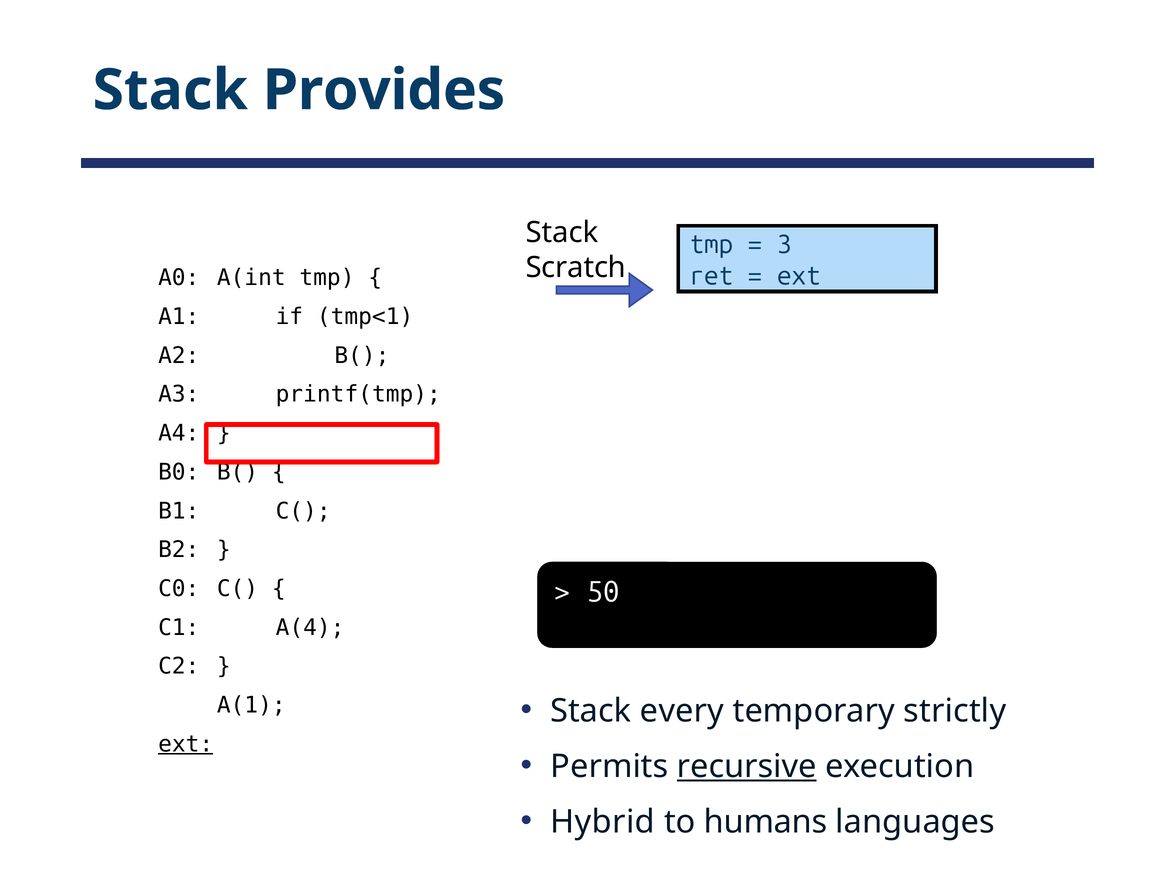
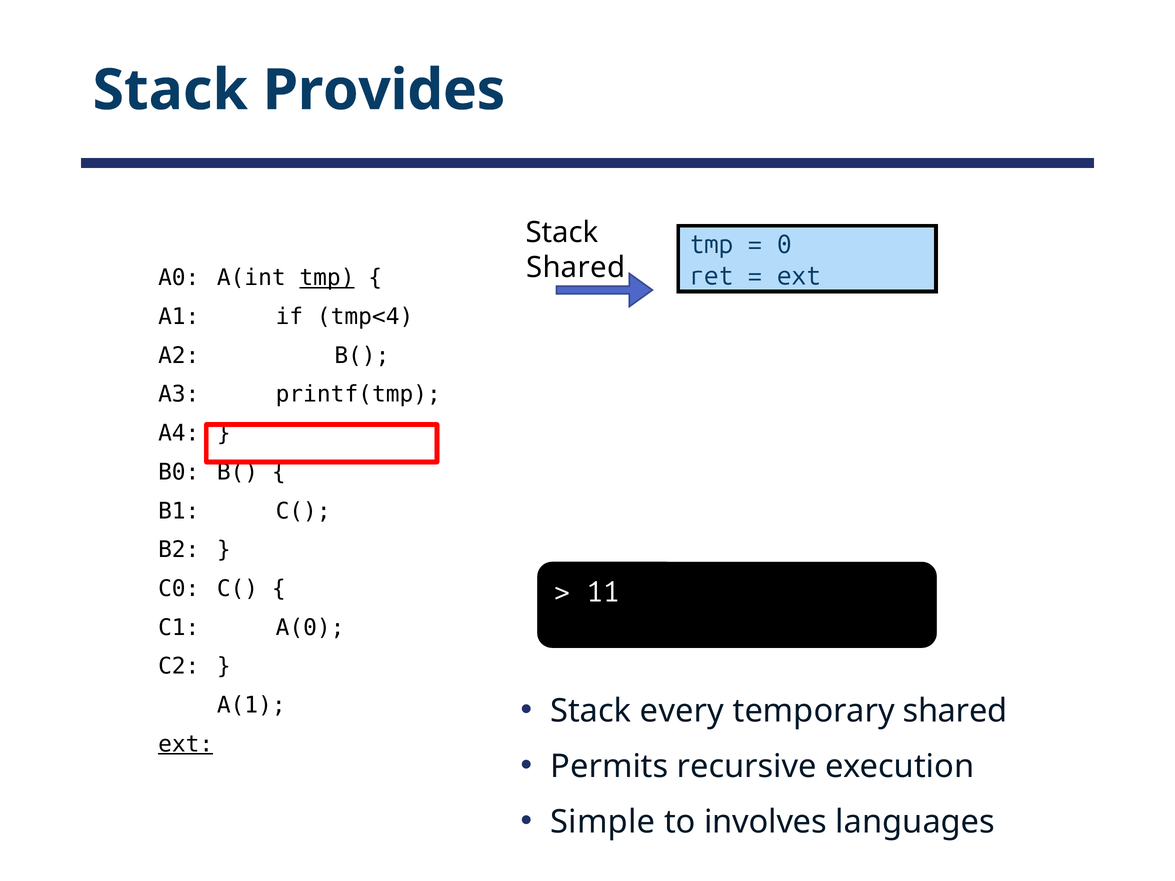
3: 3 -> 0
Scratch at (576, 268): Scratch -> Shared
tmp at (327, 278) underline: none -> present
tmp<1: tmp<1 -> tmp<4
50: 50 -> 11
A(4: A(4 -> A(0
temporary strictly: strictly -> shared
recursive underline: present -> none
Hybrid: Hybrid -> Simple
humans: humans -> involves
